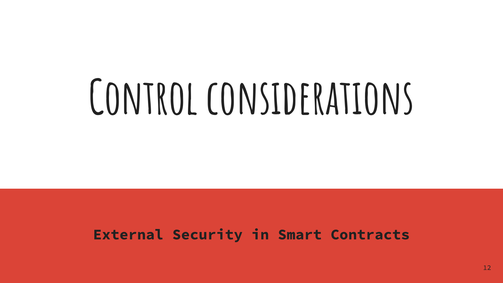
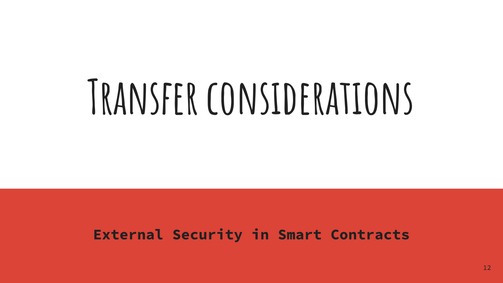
Control: Control -> Transfer
